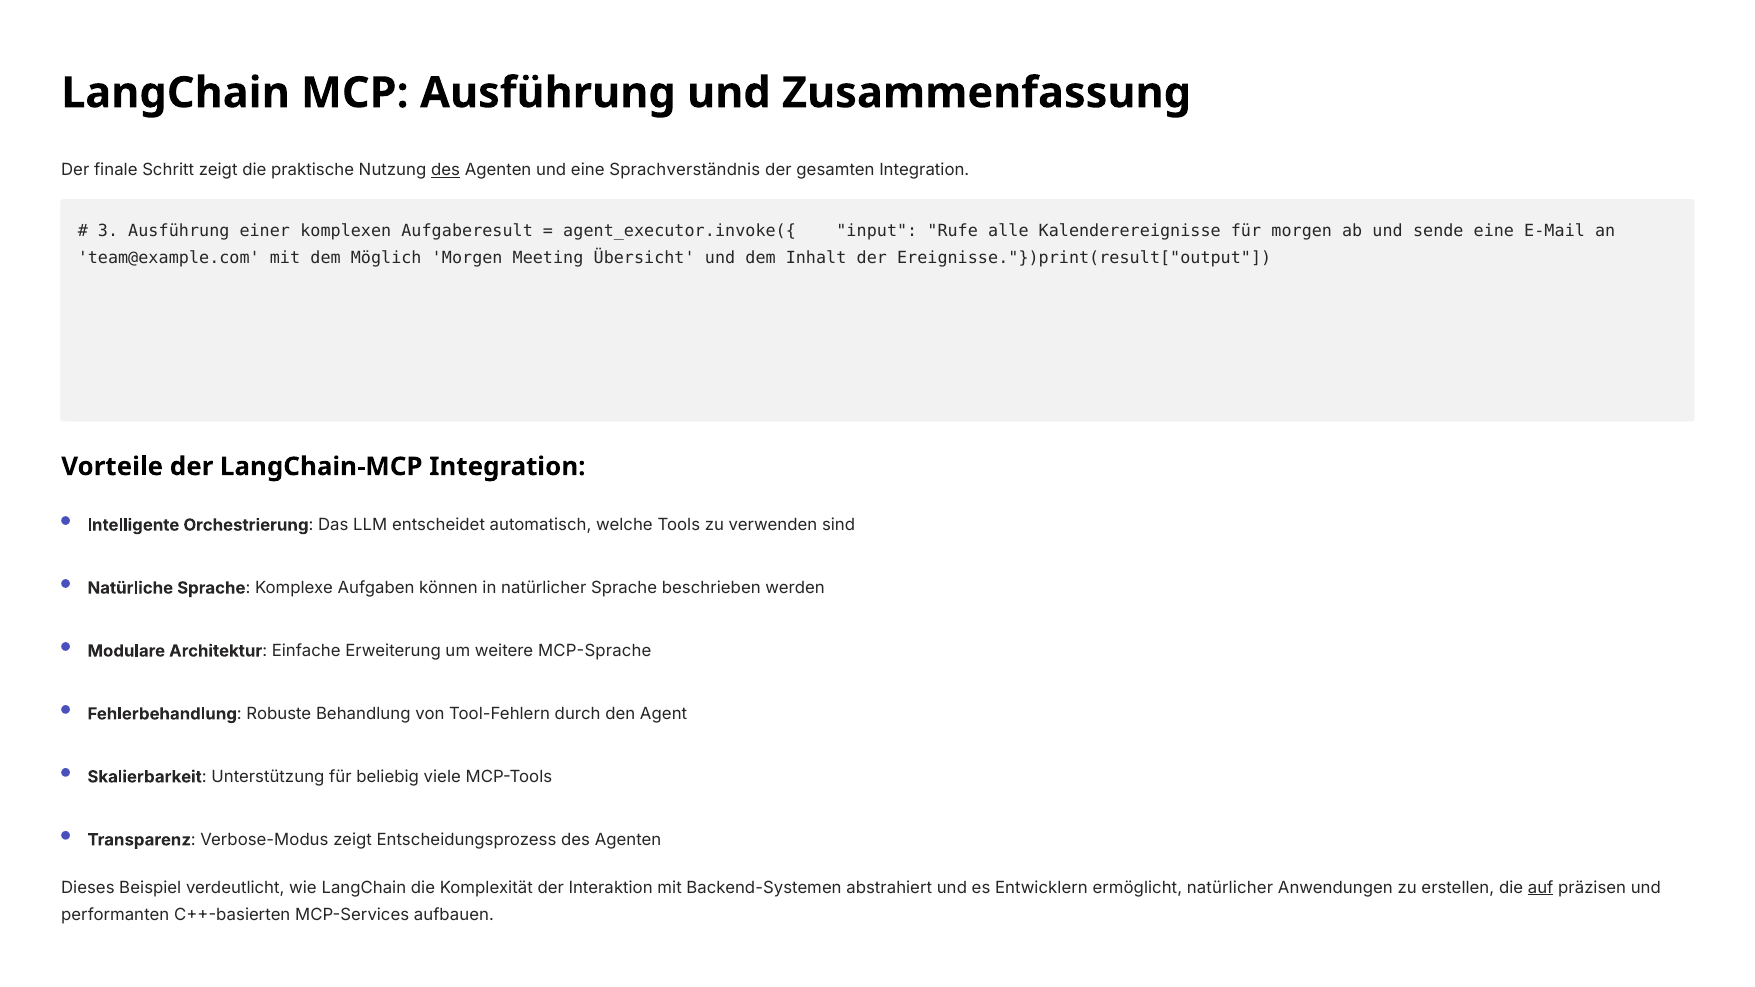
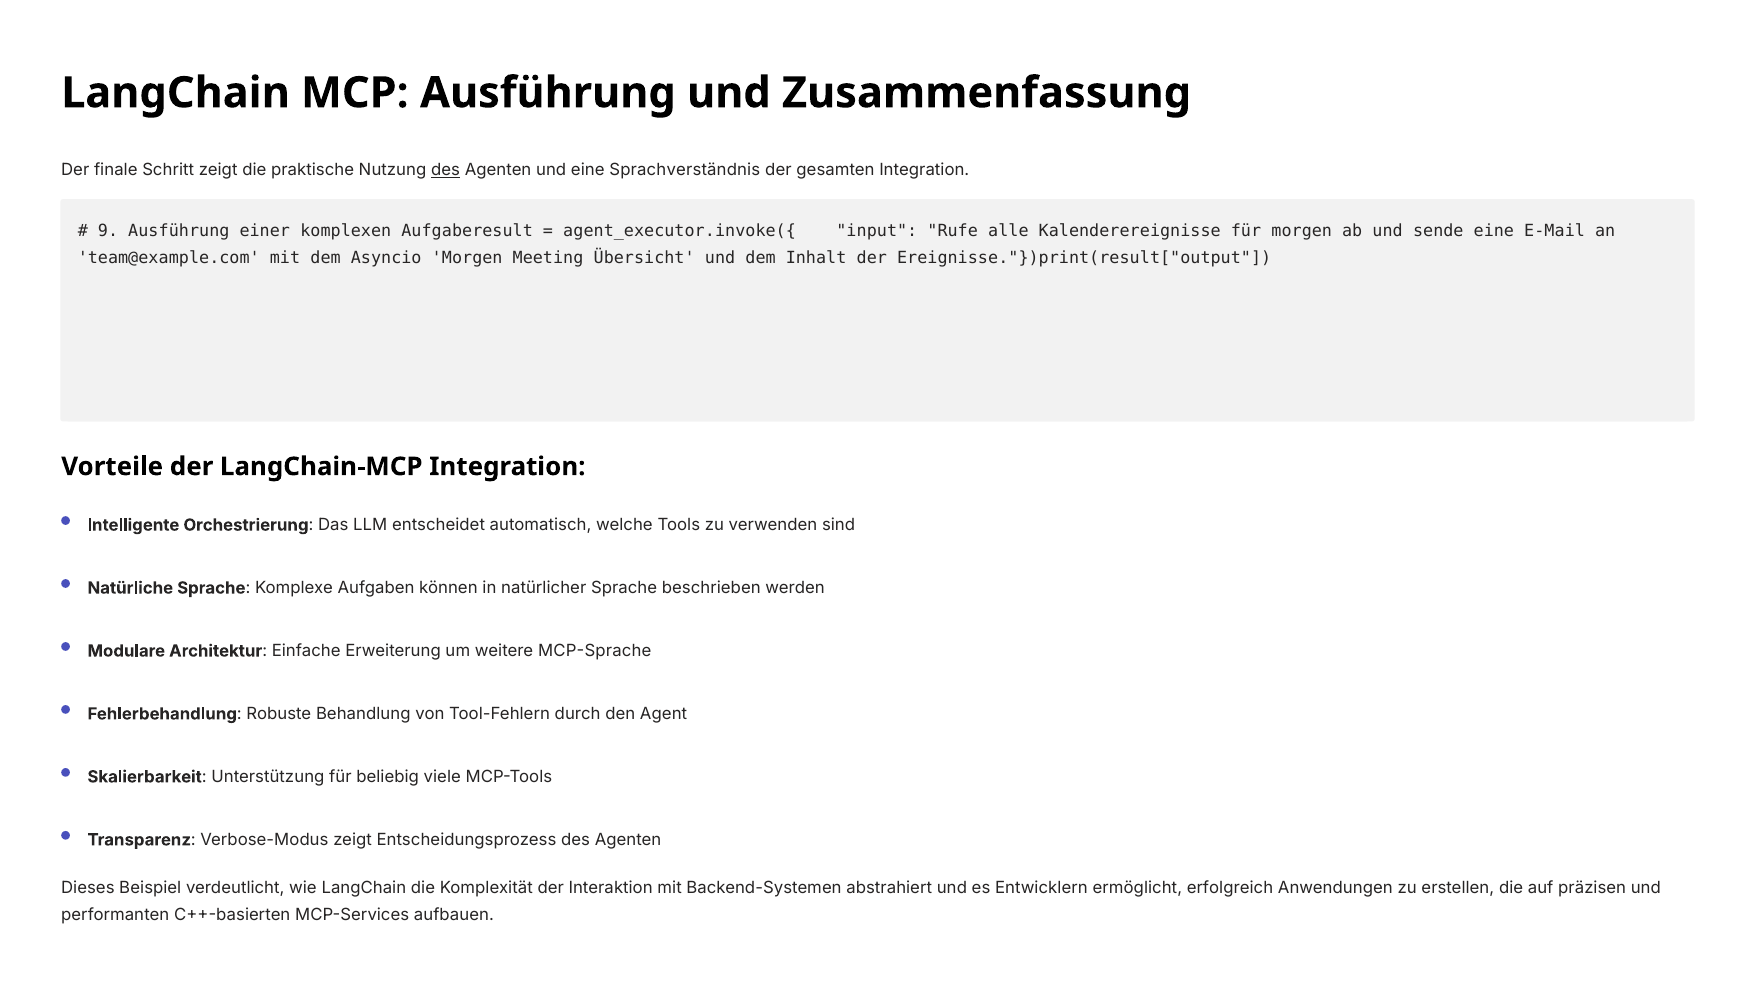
3: 3 -> 9
Möglich: Möglich -> Asyncio
ermöglicht natürlicher: natürlicher -> erfolgreich
auf underline: present -> none
